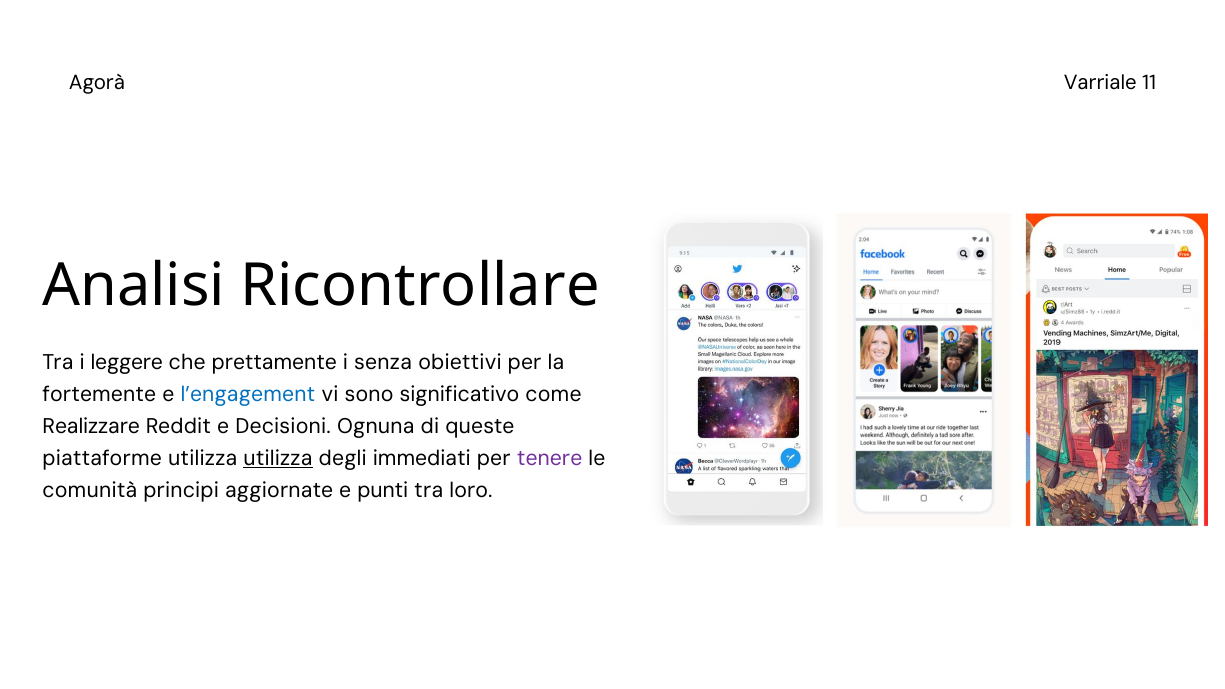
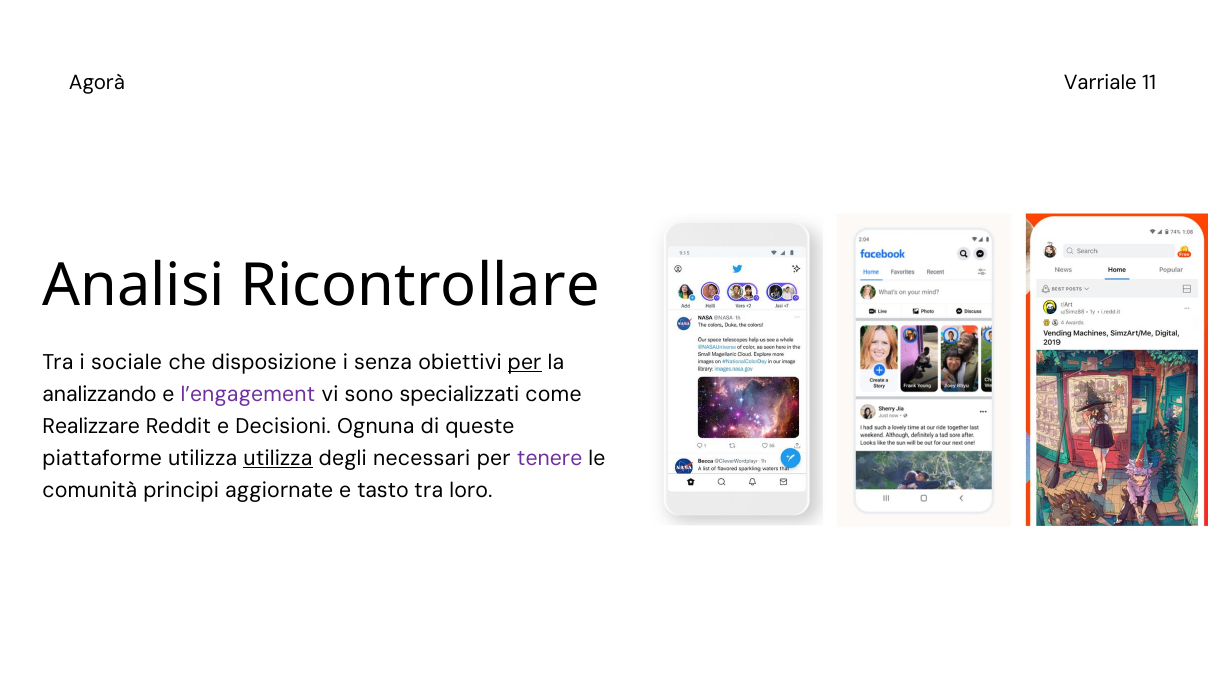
leggere: leggere -> sociale
prettamente: prettamente -> disposizione
per at (525, 363) underline: none -> present
fortemente: fortemente -> analizzando
l’engagement colour: blue -> purple
significativo: significativo -> specializzati
immediati: immediati -> necessari
punti: punti -> tasto
